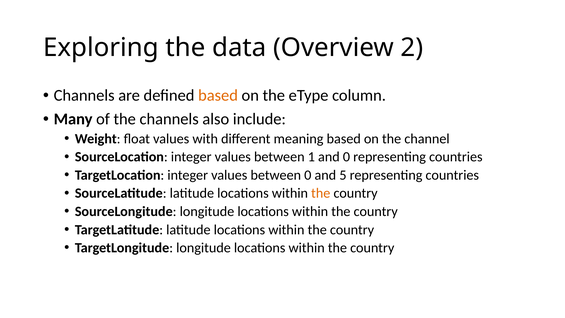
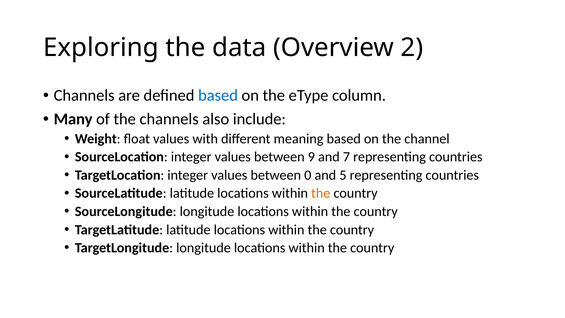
based at (218, 95) colour: orange -> blue
1: 1 -> 9
and 0: 0 -> 7
